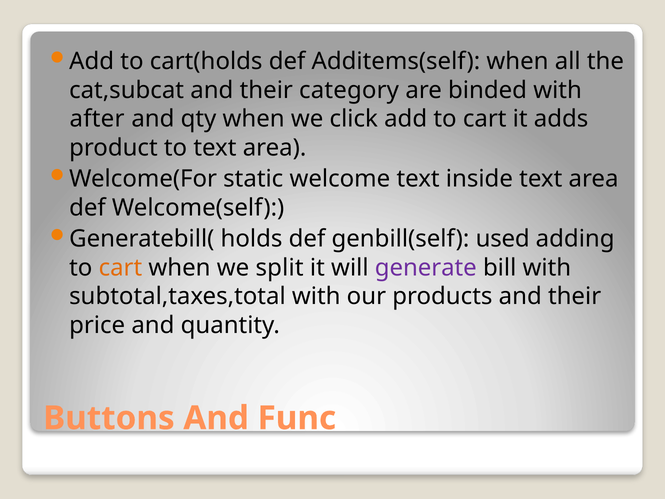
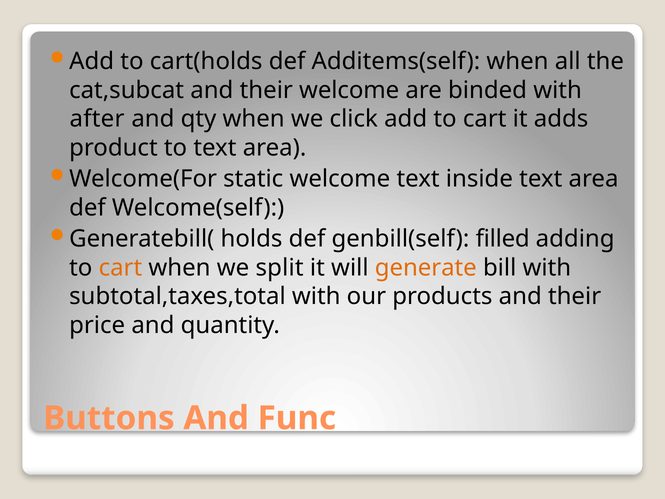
their category: category -> welcome
used: used -> filled
generate colour: purple -> orange
